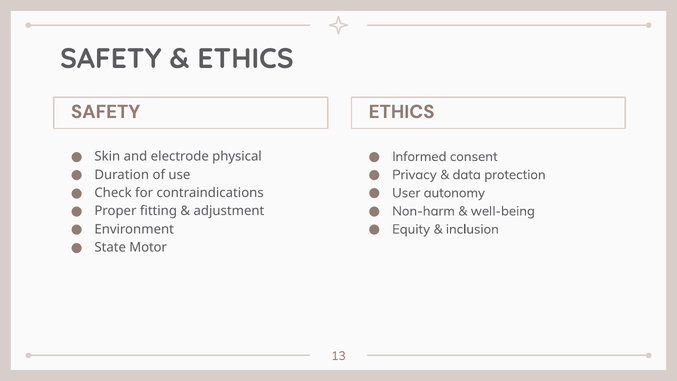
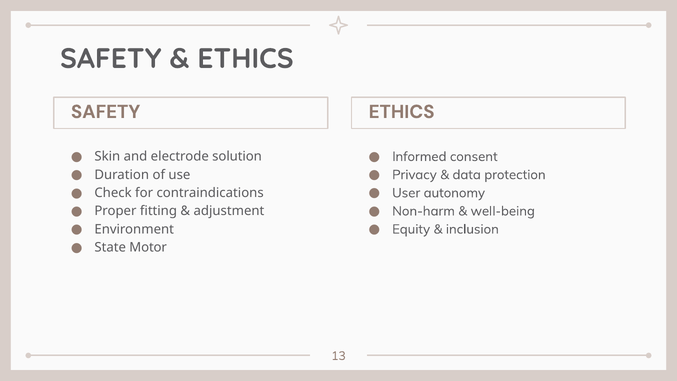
physical: physical -> solution
